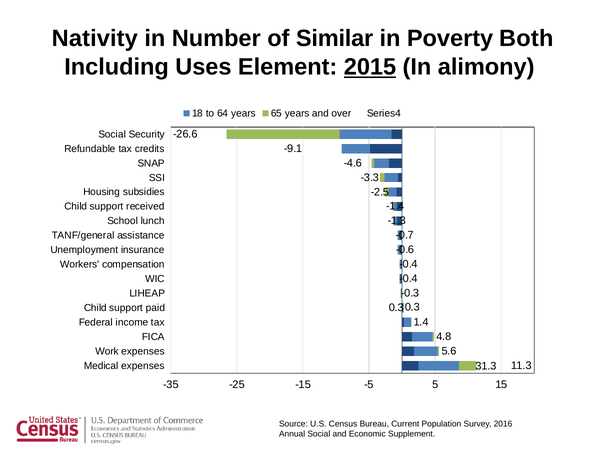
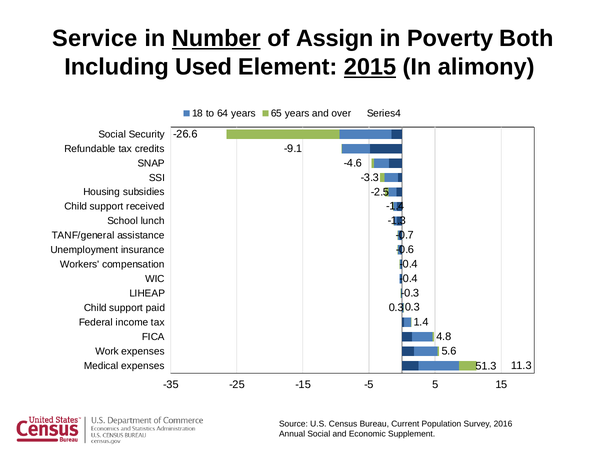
Nativity: Nativity -> Service
Number underline: none -> present
Similar: Similar -> Assign
Uses: Uses -> Used
31.3: 31.3 -> 51.3
